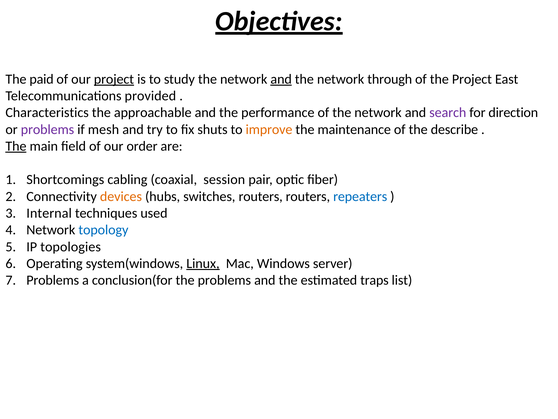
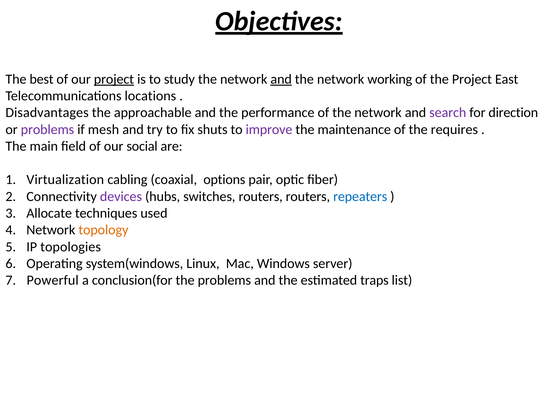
paid: paid -> best
through: through -> working
provided: provided -> locations
Characteristics: Characteristics -> Disadvantages
improve colour: orange -> purple
describe: describe -> requires
The at (16, 146) underline: present -> none
order: order -> social
Shortcomings: Shortcomings -> Virtualization
session: session -> options
devices colour: orange -> purple
Internal: Internal -> Allocate
topology colour: blue -> orange
Linux underline: present -> none
Problems at (53, 280): Problems -> Powerful
